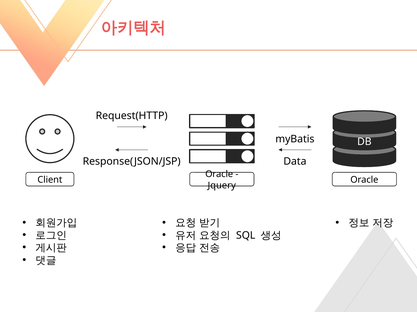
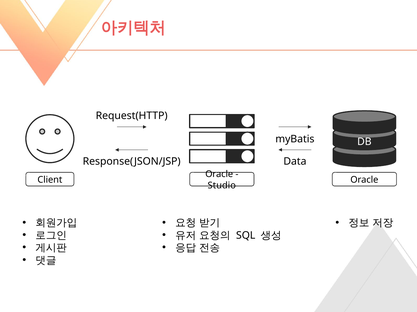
Jquery: Jquery -> Studio
